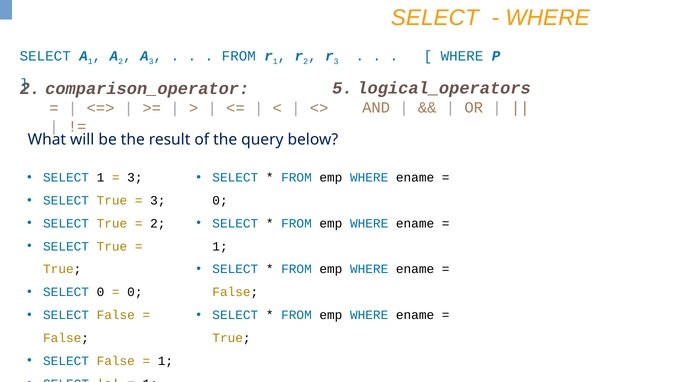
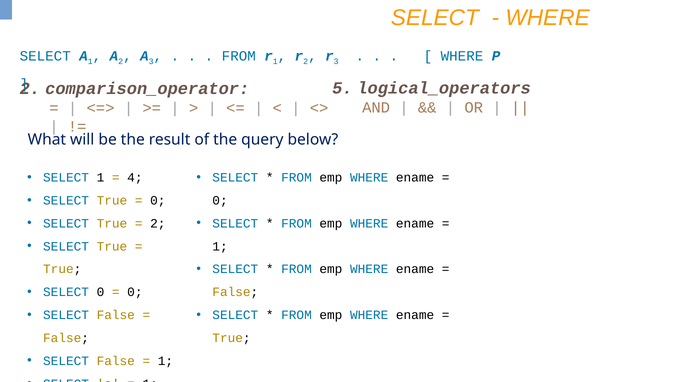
3 at (135, 178): 3 -> 4
3 at (158, 201): 3 -> 0
